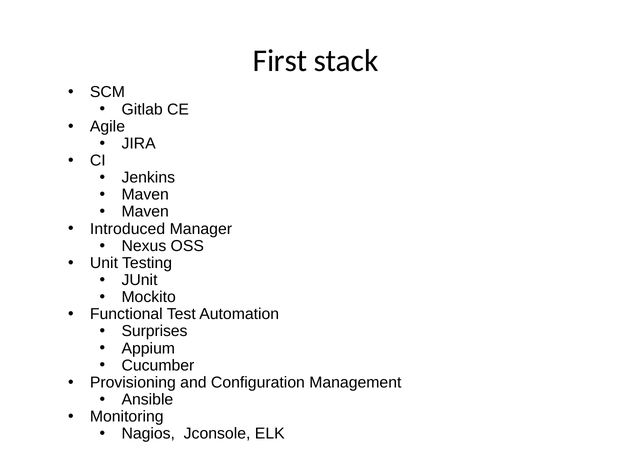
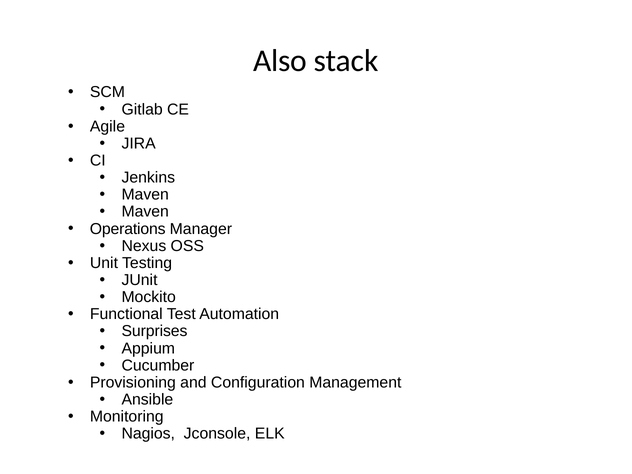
First: First -> Also
Introduced: Introduced -> Operations
